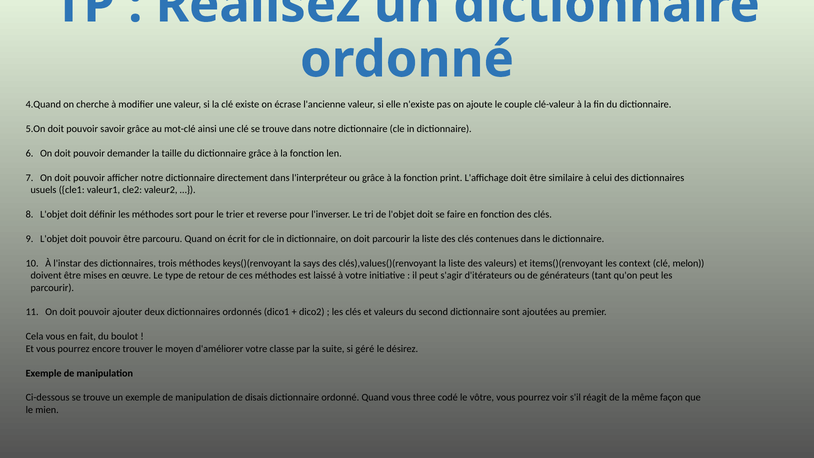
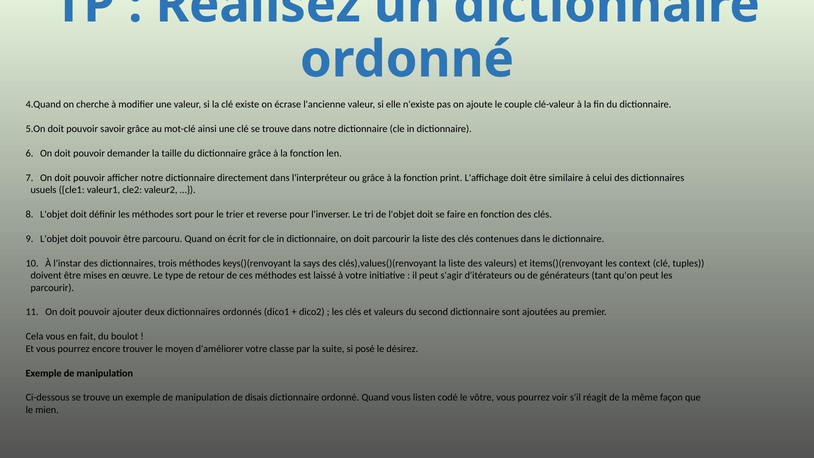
melon: melon -> tuples
géré: géré -> posé
three: three -> listen
